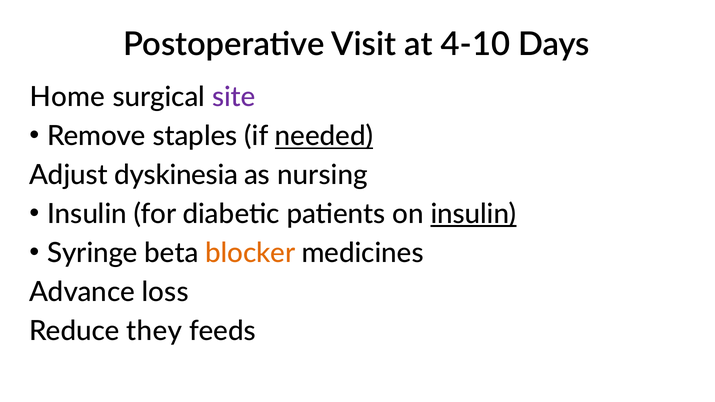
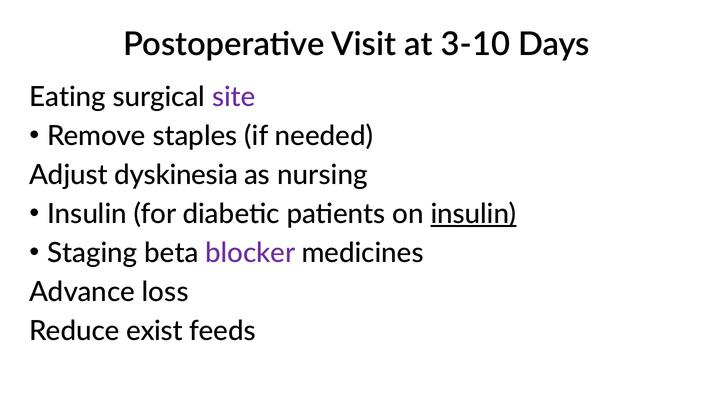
4-10: 4-10 -> 3-10
Home: Home -> Eating
needed underline: present -> none
Syringe: Syringe -> Staging
blocker colour: orange -> purple
they: they -> exist
